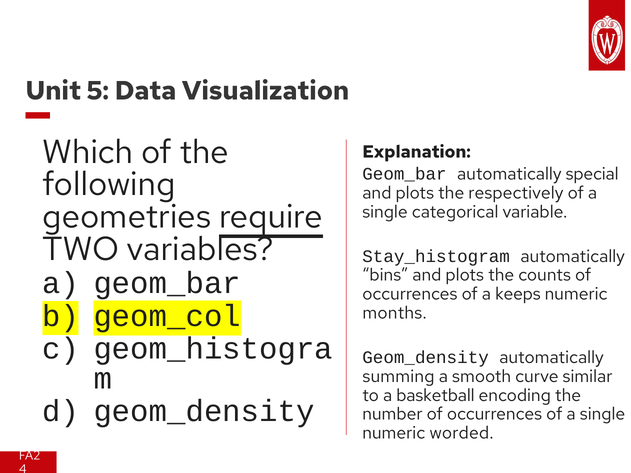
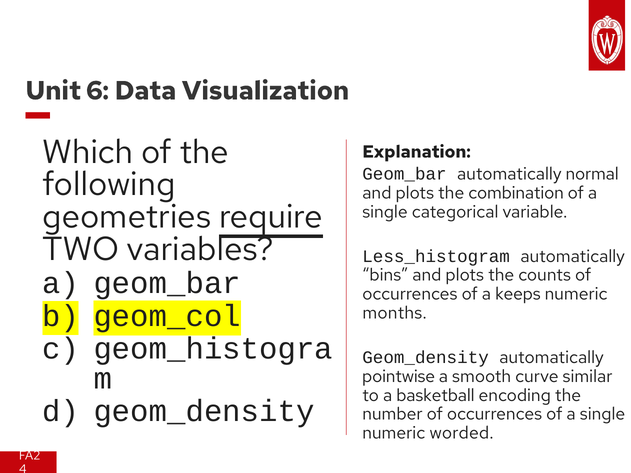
5: 5 -> 6
special: special -> normal
respectively: respectively -> combination
Stay_histogram: Stay_histogram -> Less_histogram
summing: summing -> pointwise
